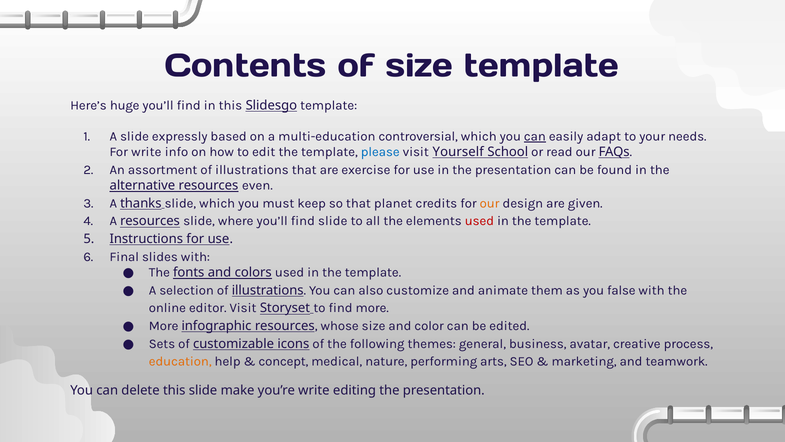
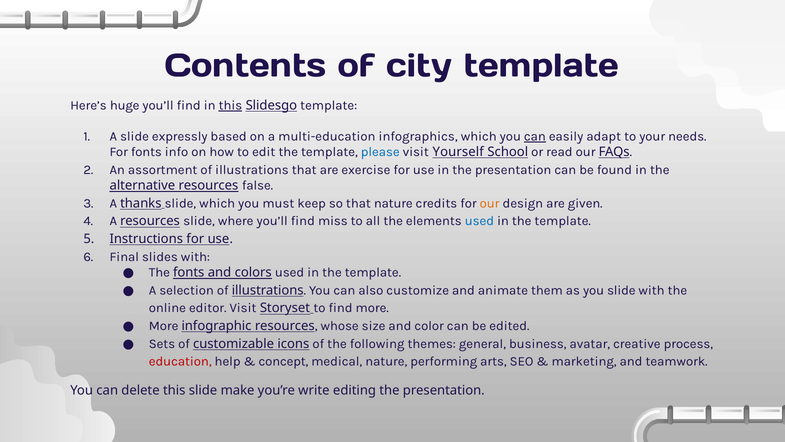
of size: size -> city
this at (230, 105) underline: none -> present
controversial: controversial -> infographics
For write: write -> fonts
even: even -> false
that planet: planet -> nature
find slide: slide -> miss
used at (479, 221) colour: red -> blue
you false: false -> slide
education colour: orange -> red
